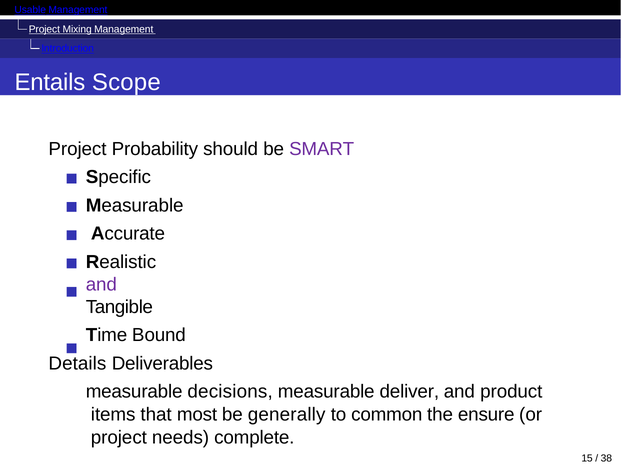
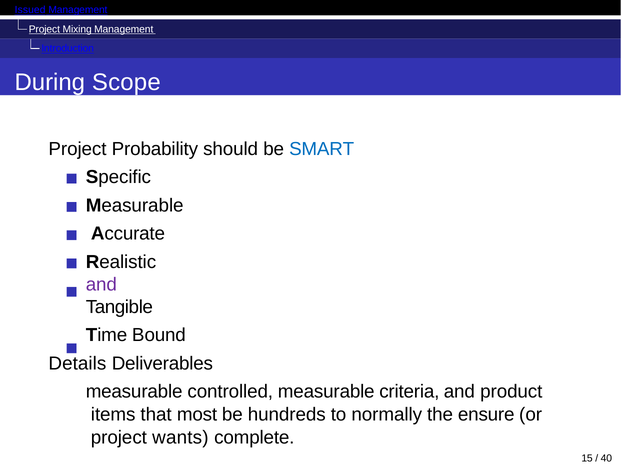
Usable: Usable -> Issued
Entails: Entails -> During
SMART colour: purple -> blue
decisions: decisions -> controlled
deliver: deliver -> criteria
generally: generally -> hundreds
common: common -> normally
needs: needs -> wants
38: 38 -> 40
